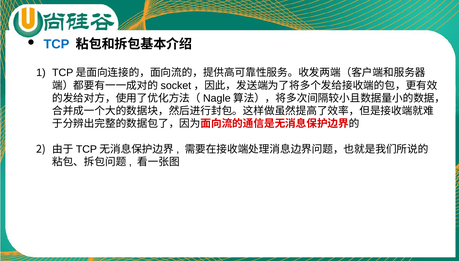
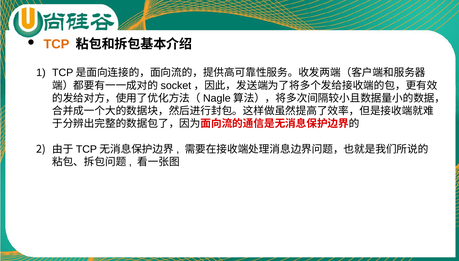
TCP colour: blue -> orange
